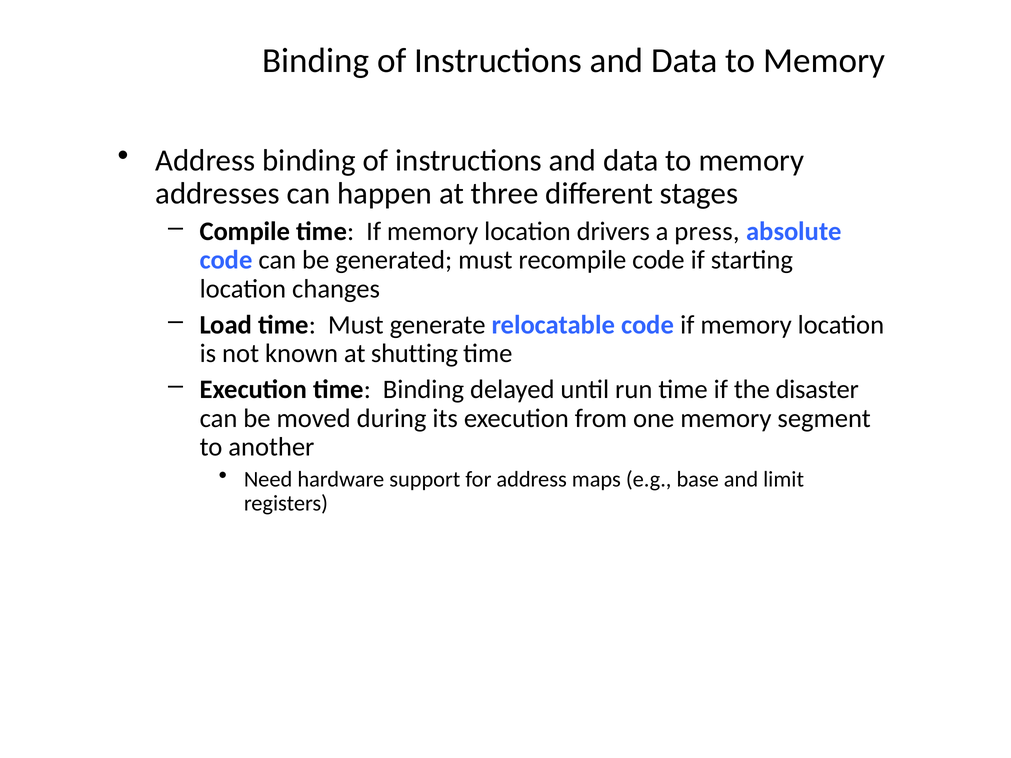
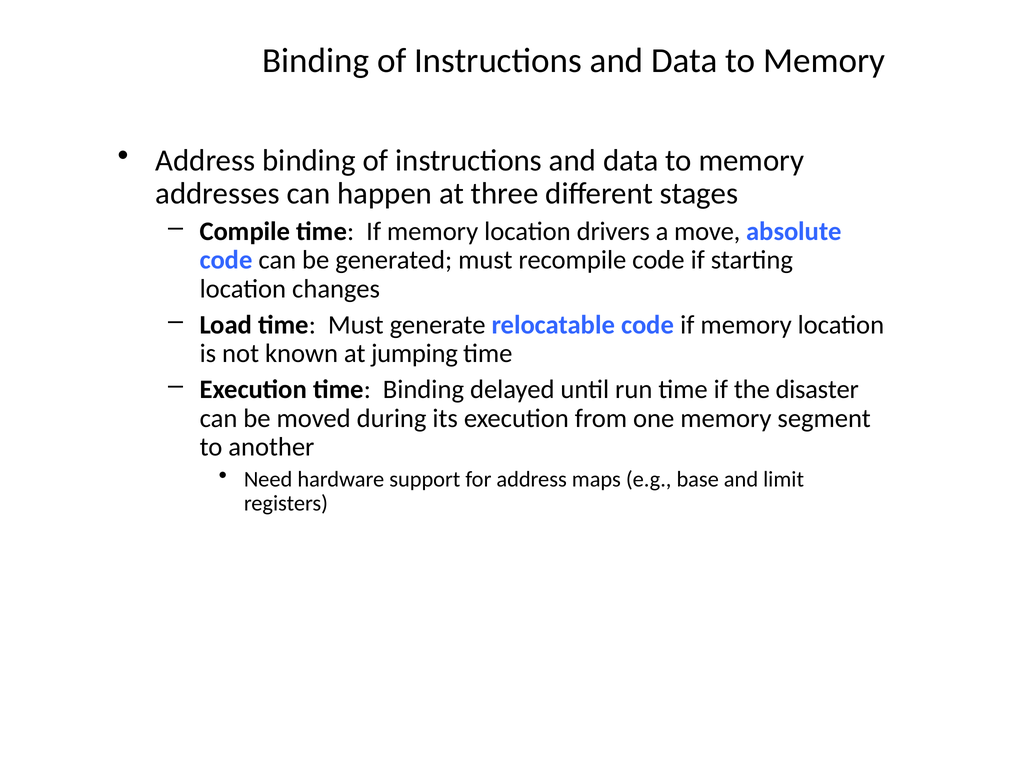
press: press -> move
shutting: shutting -> jumping
